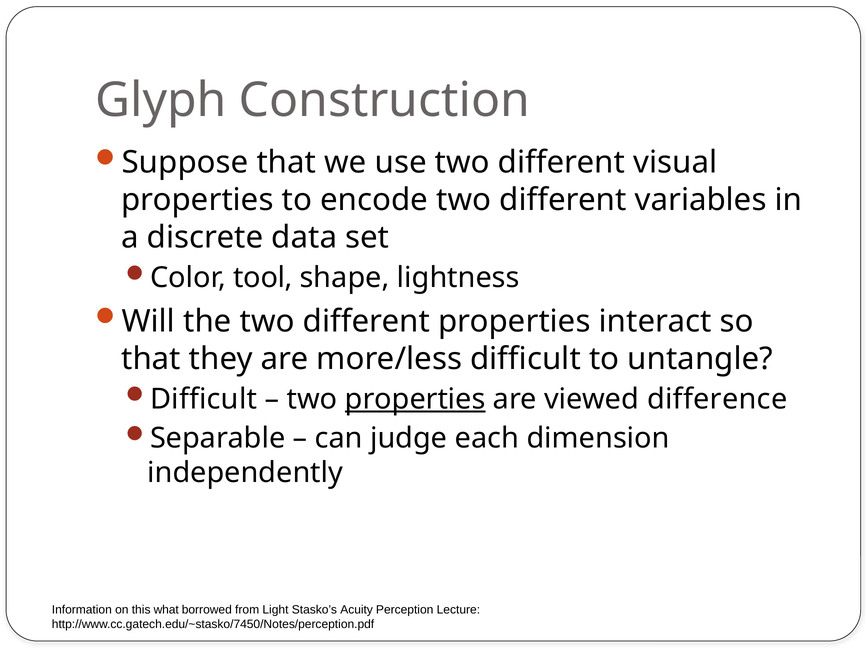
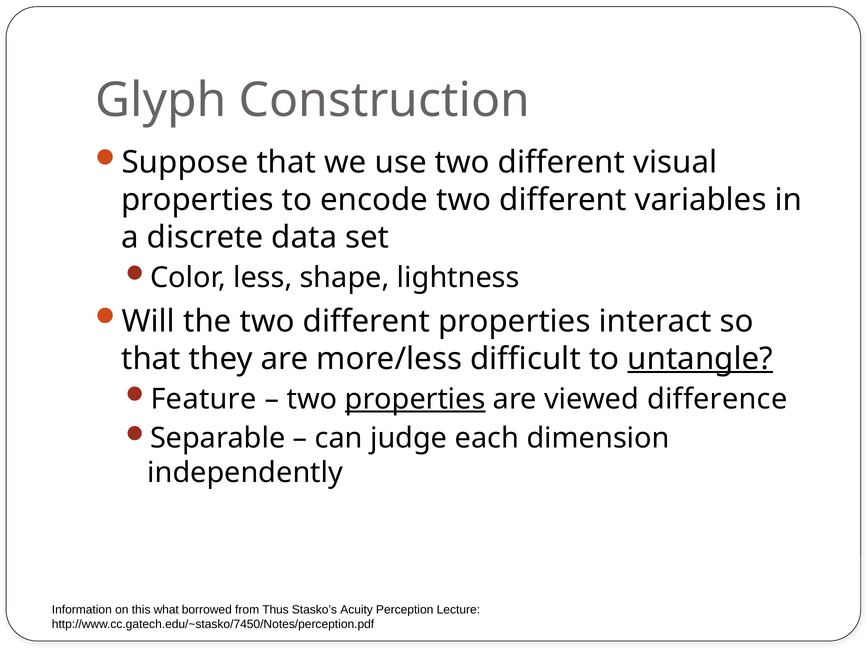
tool: tool -> less
untangle underline: none -> present
Difficult at (204, 399): Difficult -> Feature
Light: Light -> Thus
